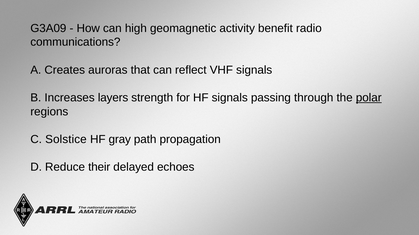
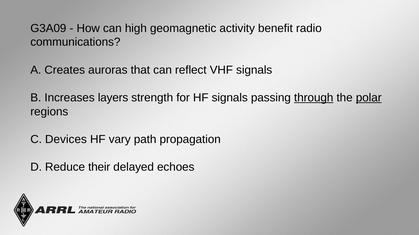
through underline: none -> present
Solstice: Solstice -> Devices
gray: gray -> vary
